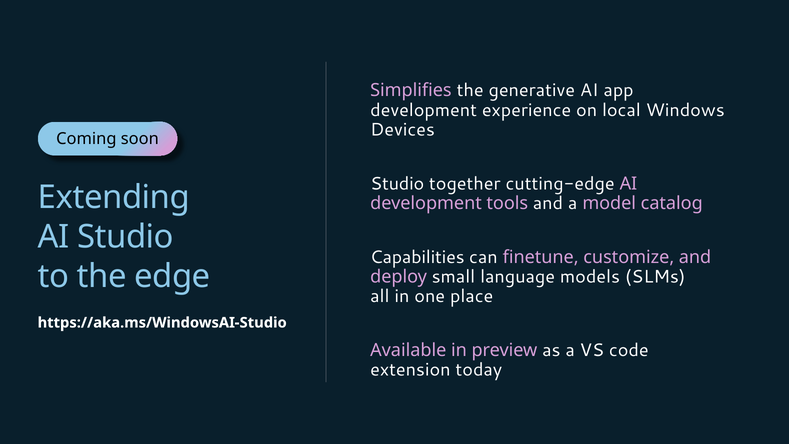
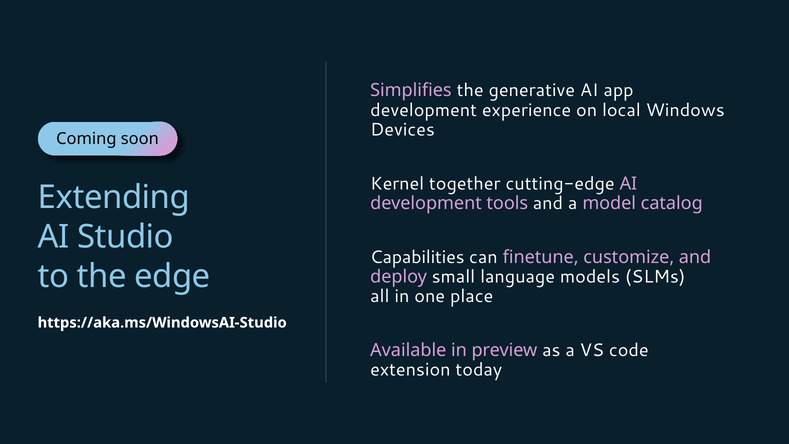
Studio at (397, 184): Studio -> Kernel
